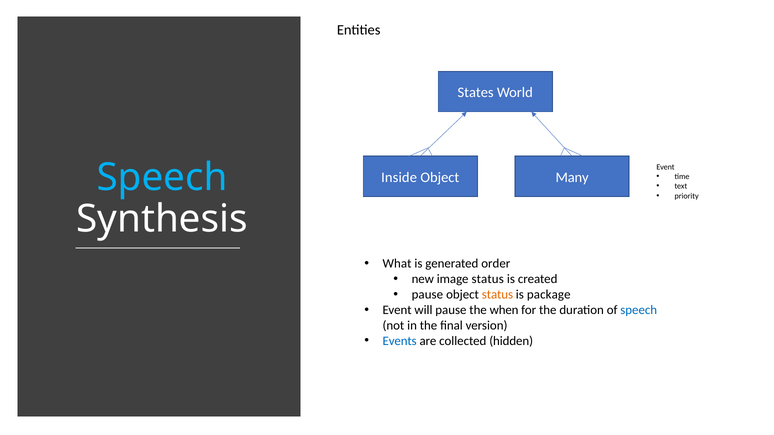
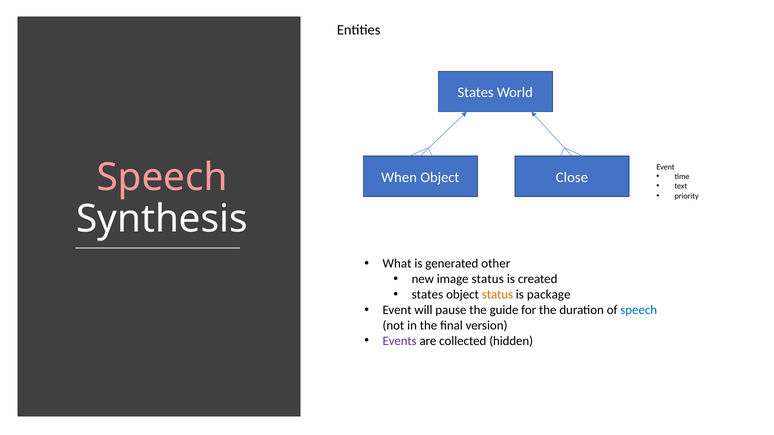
Speech at (162, 177) colour: light blue -> pink
Inside: Inside -> When
Many: Many -> Close
order: order -> other
pause at (427, 295): pause -> states
when: when -> guide
Events colour: blue -> purple
